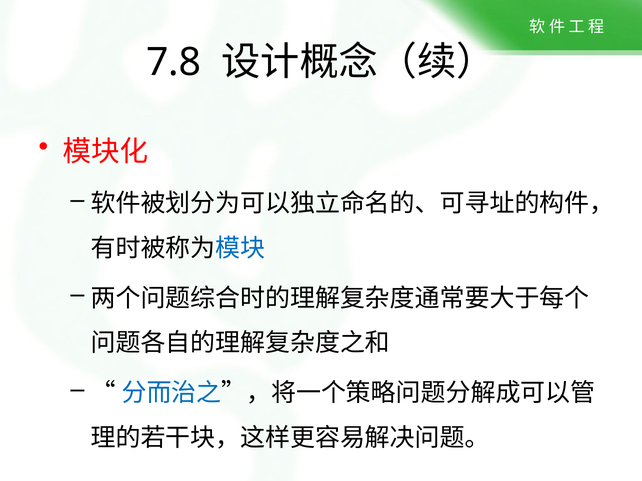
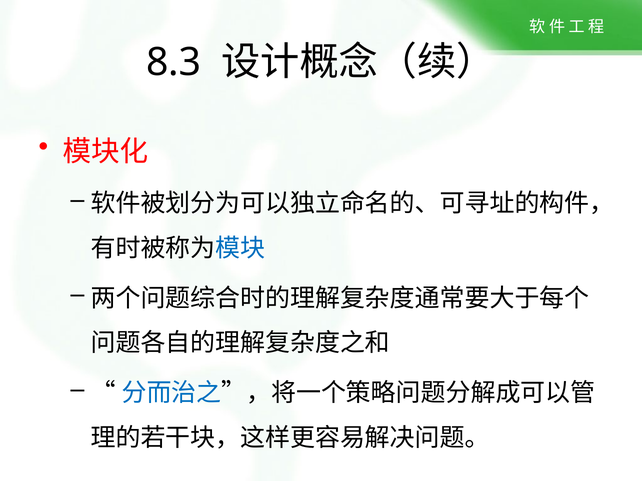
7.8: 7.8 -> 8.3
